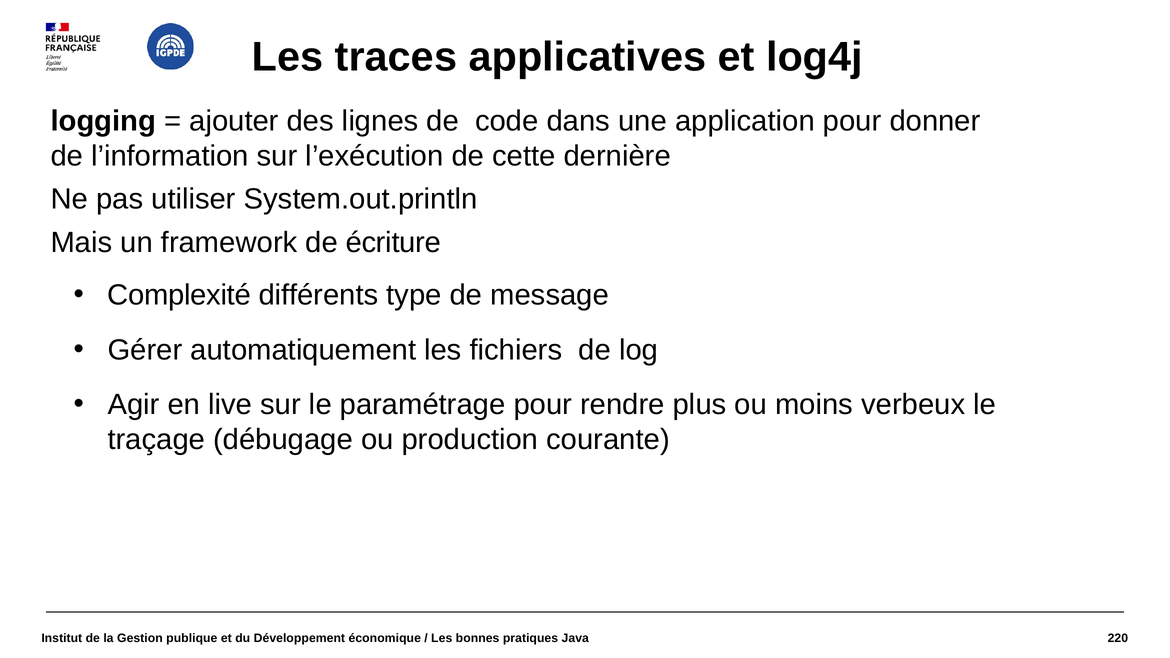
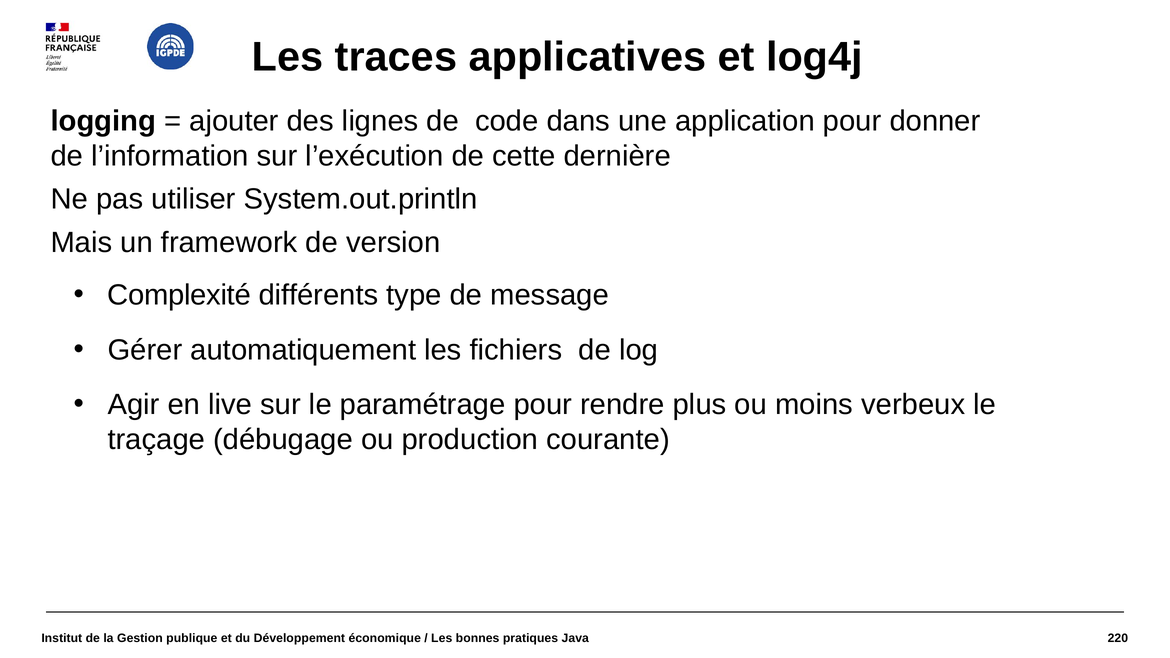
écriture: écriture -> version
